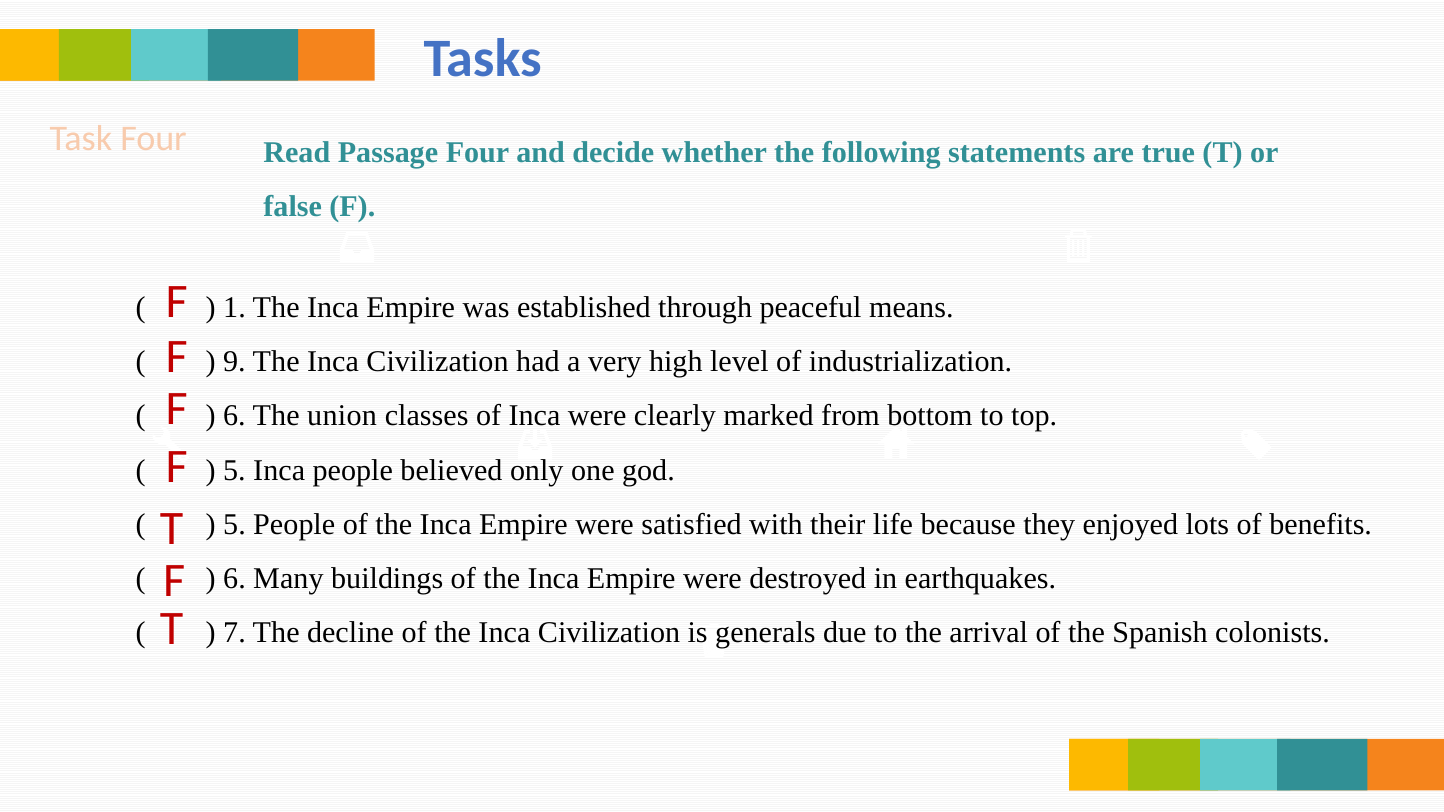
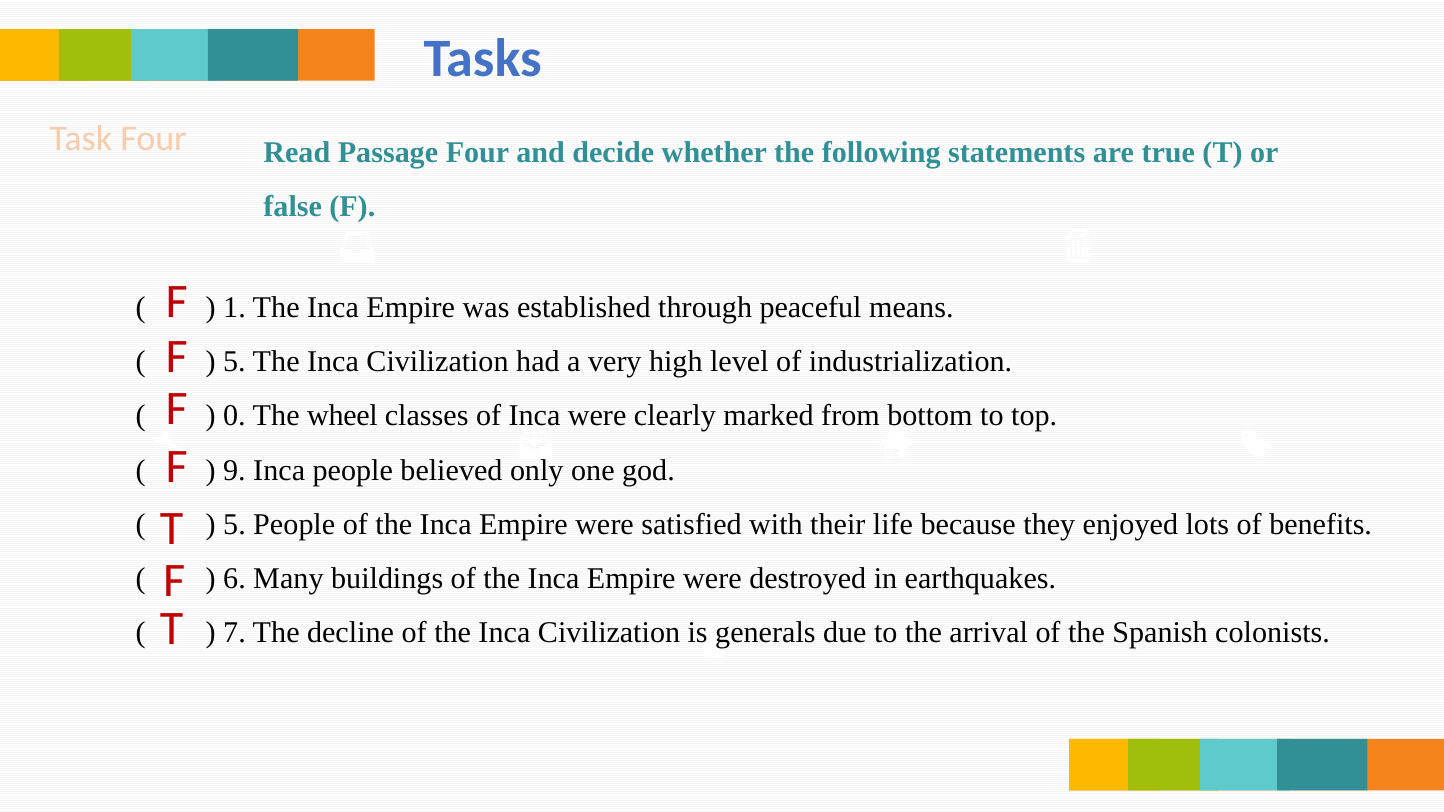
9 at (234, 362): 9 -> 5
6 at (234, 416): 6 -> 0
union: union -> wheel
5 at (234, 470): 5 -> 9
